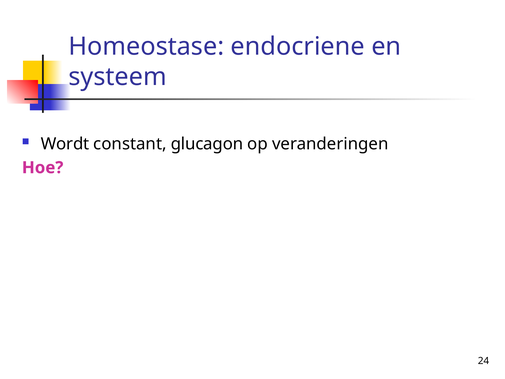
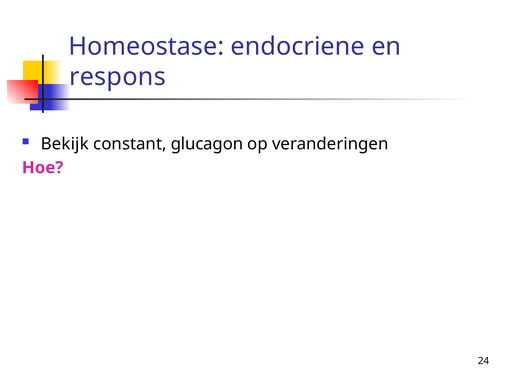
systeem: systeem -> respons
Wordt: Wordt -> Bekijk
